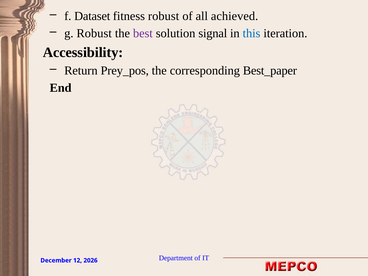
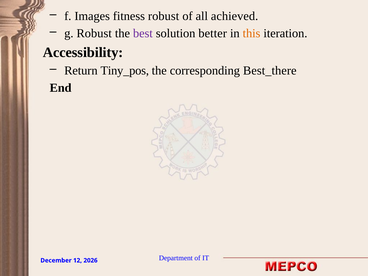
Dataset: Dataset -> Images
signal: signal -> better
this colour: blue -> orange
Prey_pos: Prey_pos -> Tiny_pos
Best_paper: Best_paper -> Best_there
